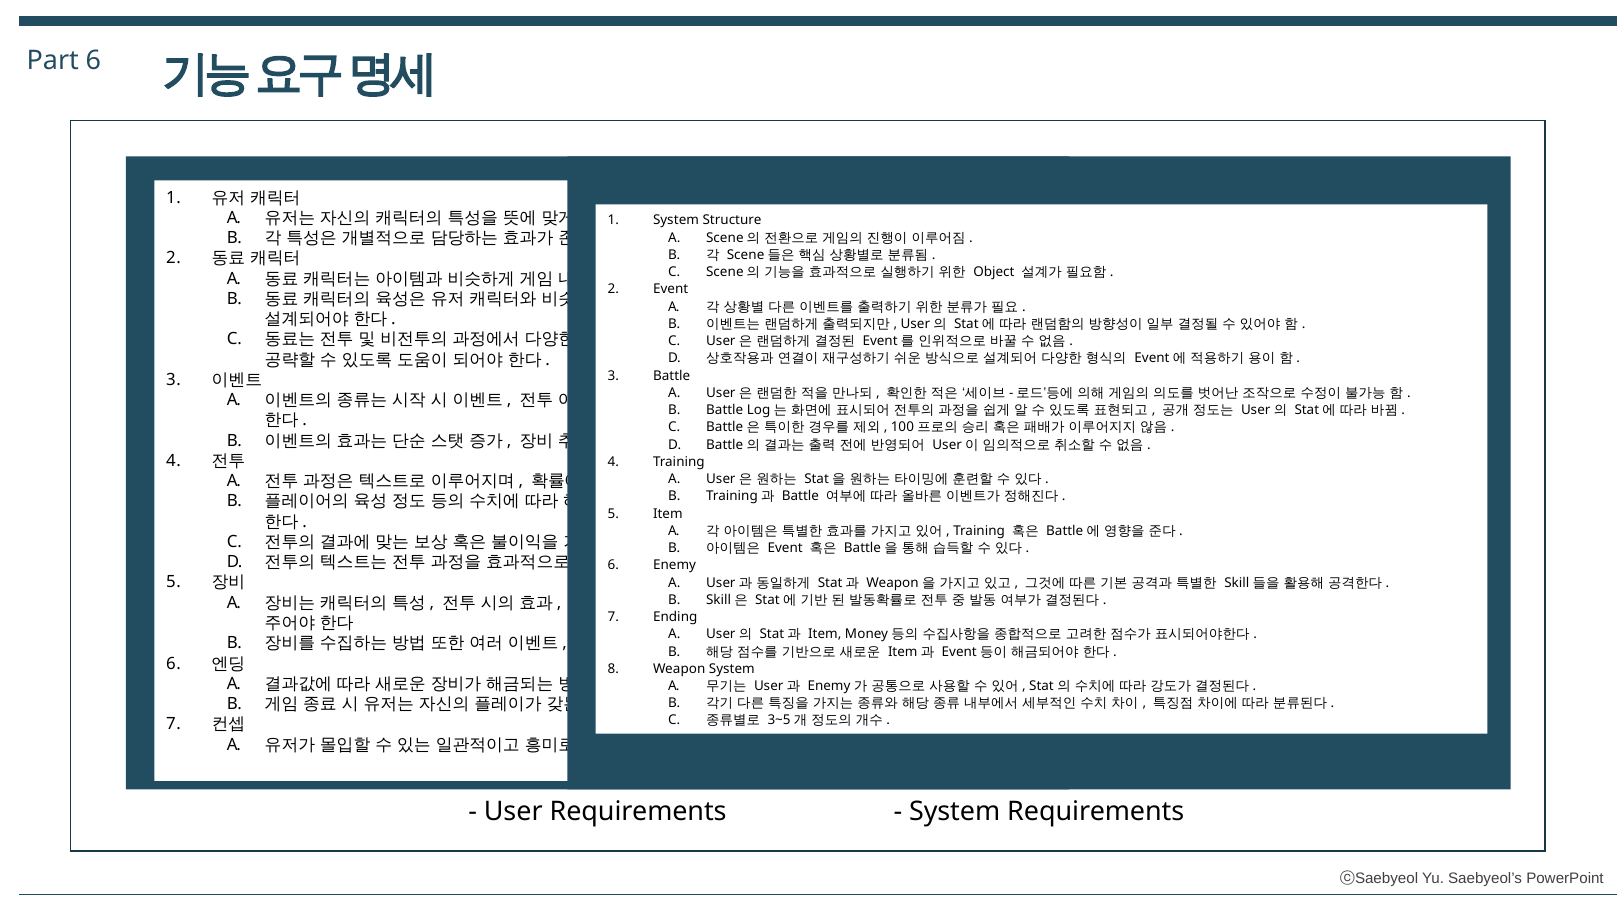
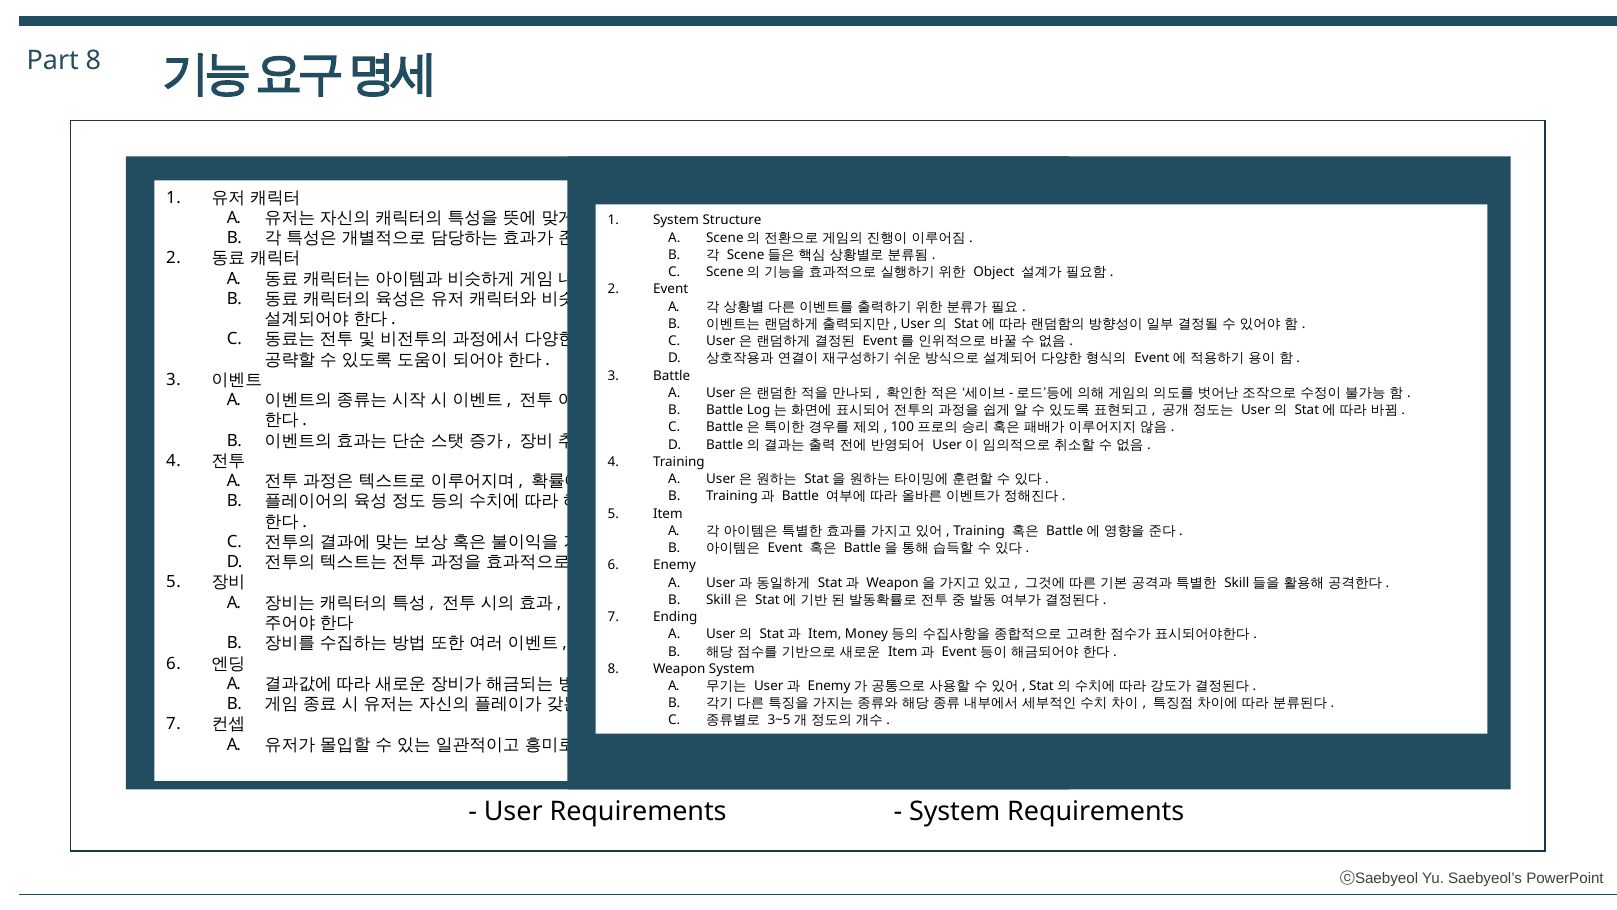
Part 6: 6 -> 8
